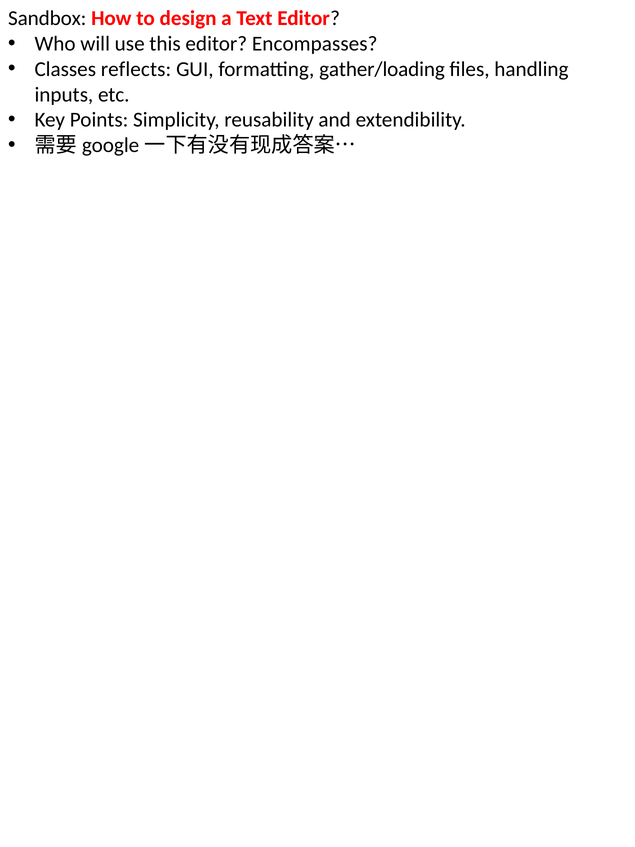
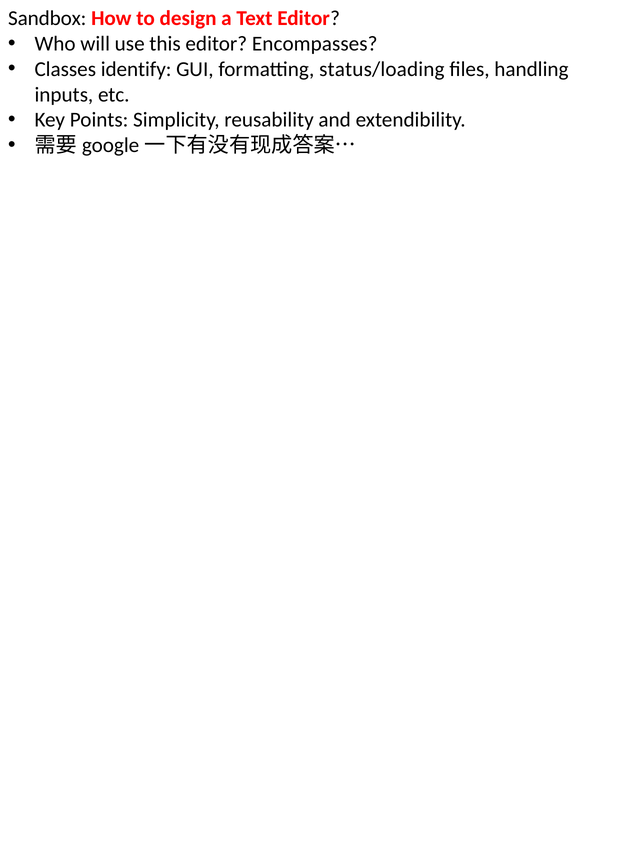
reflects: reflects -> identify
gather/loading: gather/loading -> status/loading
